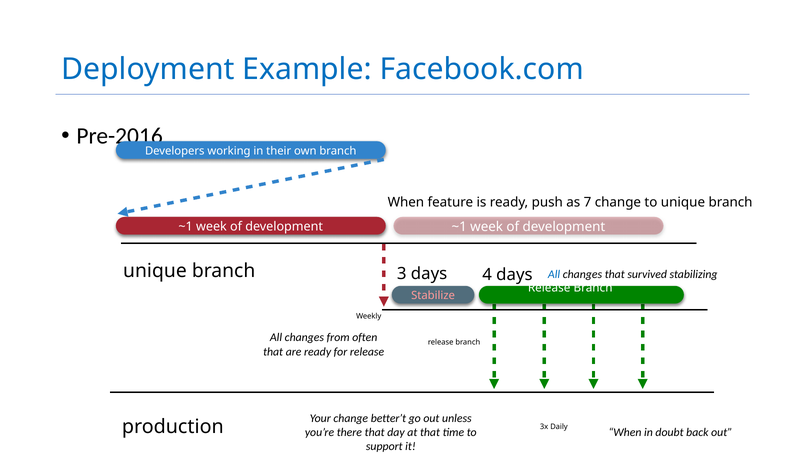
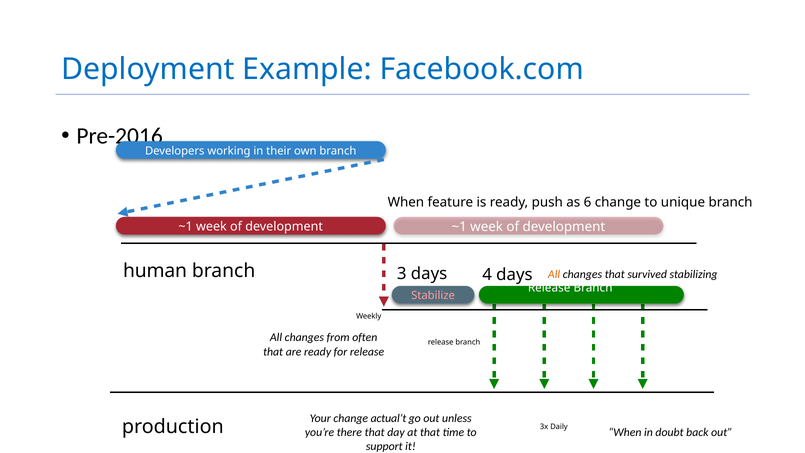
7: 7 -> 6
unique at (155, 271): unique -> human
All at (554, 274) colour: blue -> orange
better’t: better’t -> actual’t
